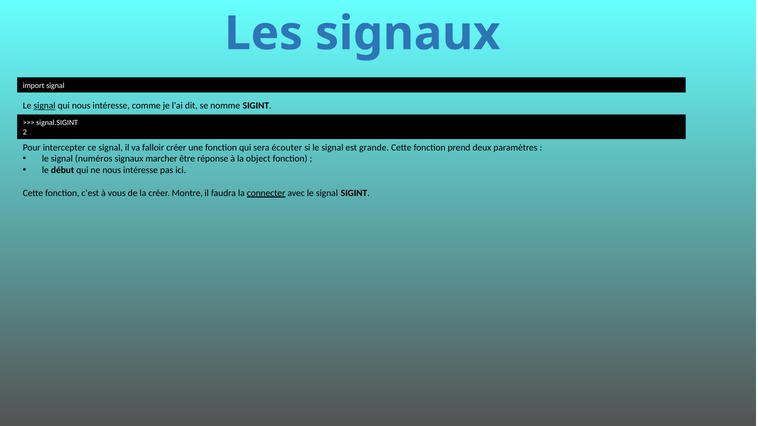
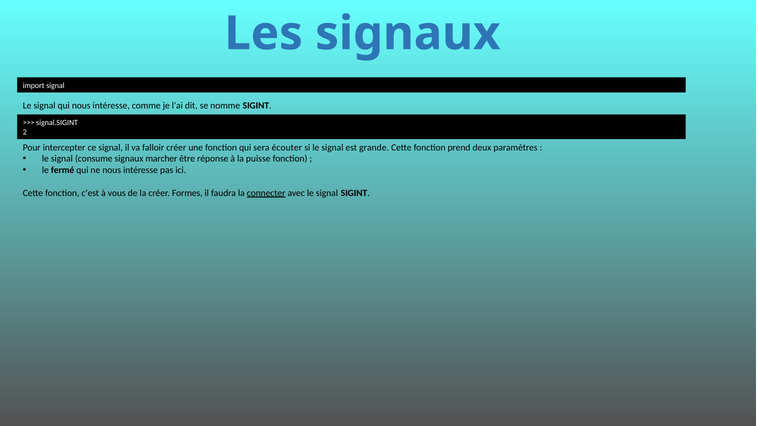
signal at (45, 106) underline: present -> none
numéros: numéros -> consume
object: object -> puisse
début: début -> fermé
Montre: Montre -> Formes
